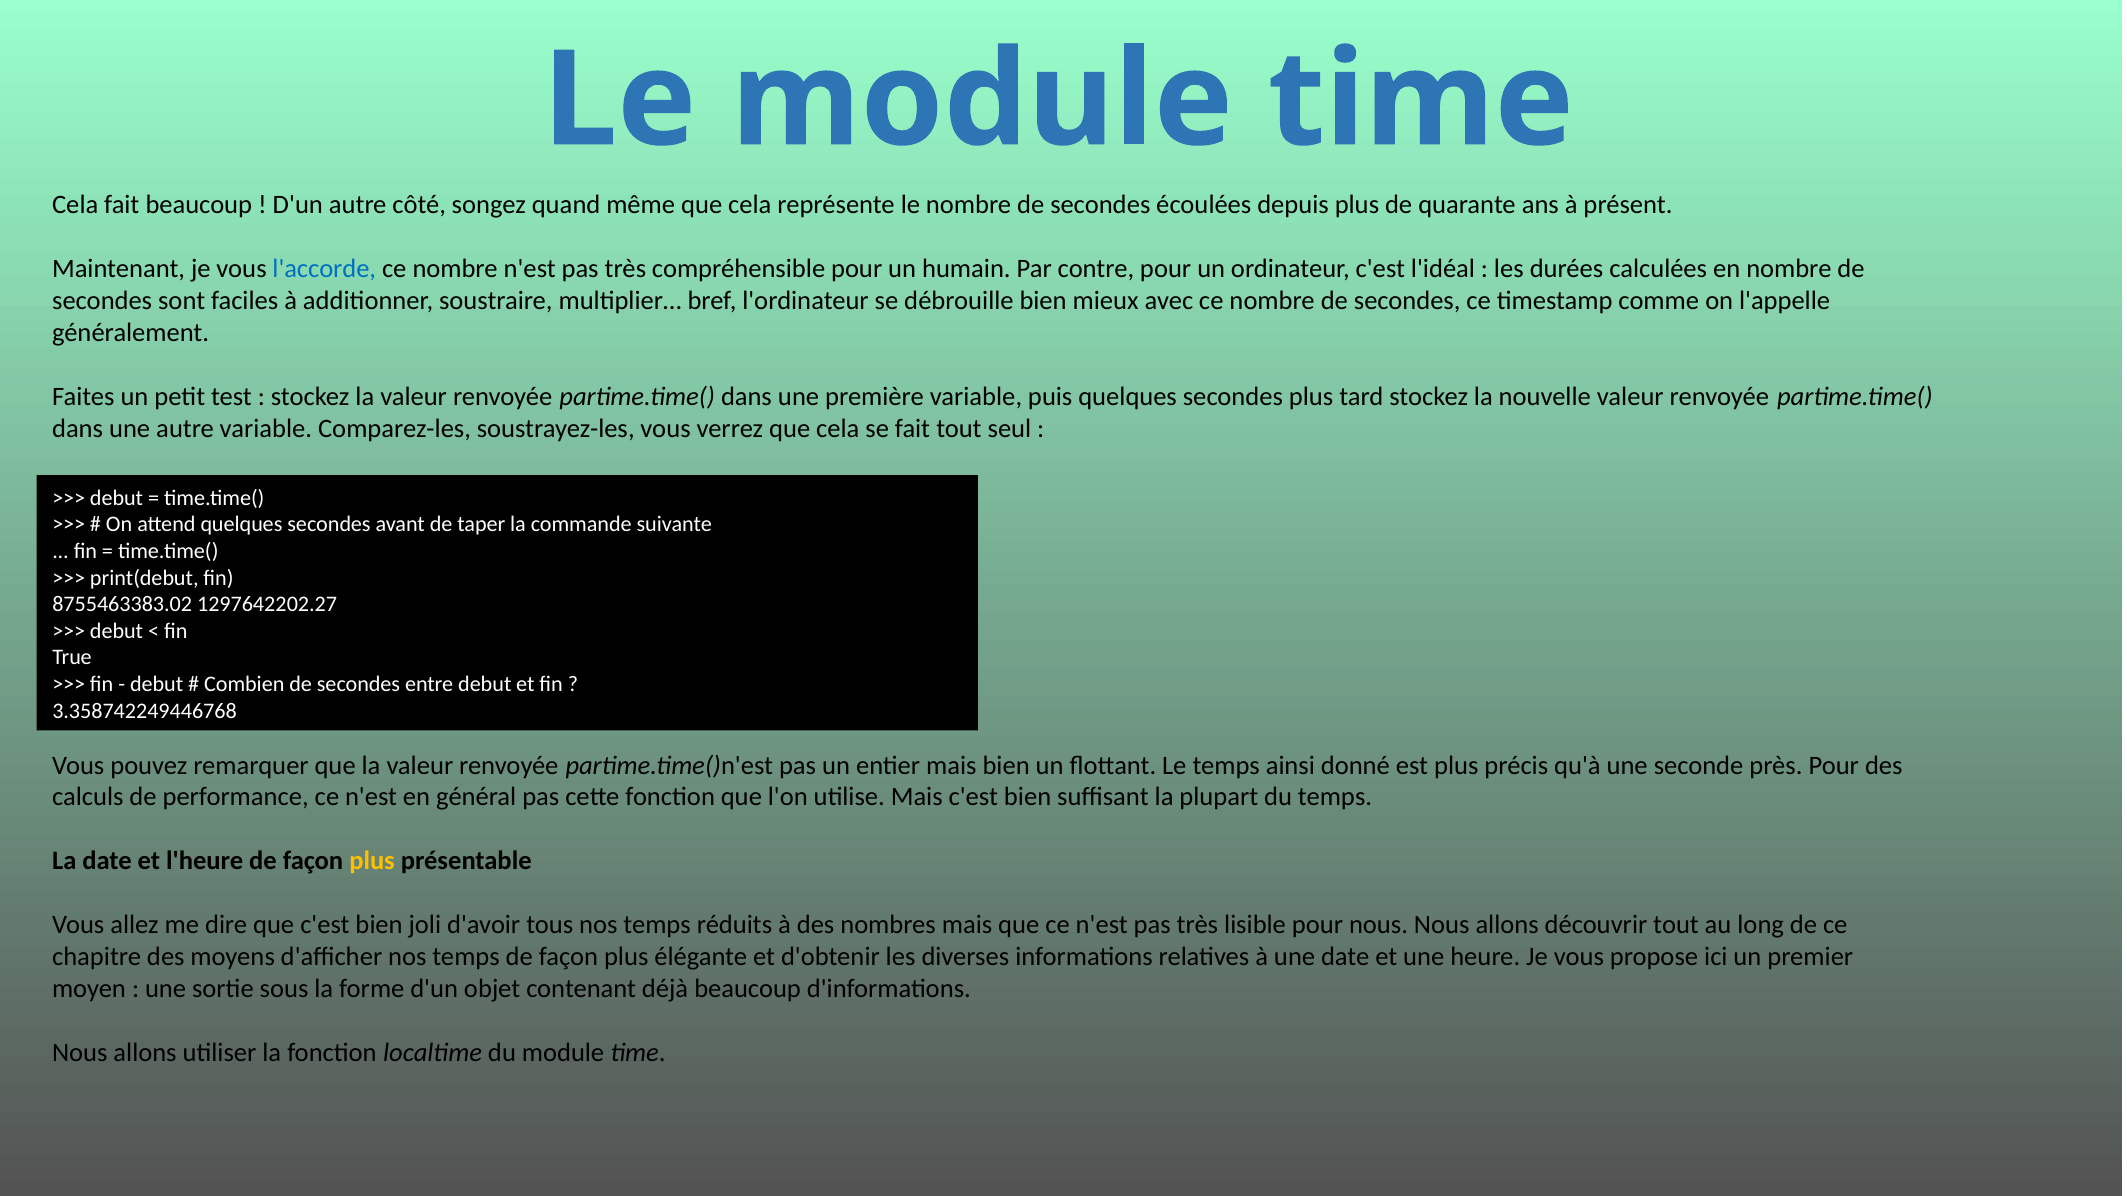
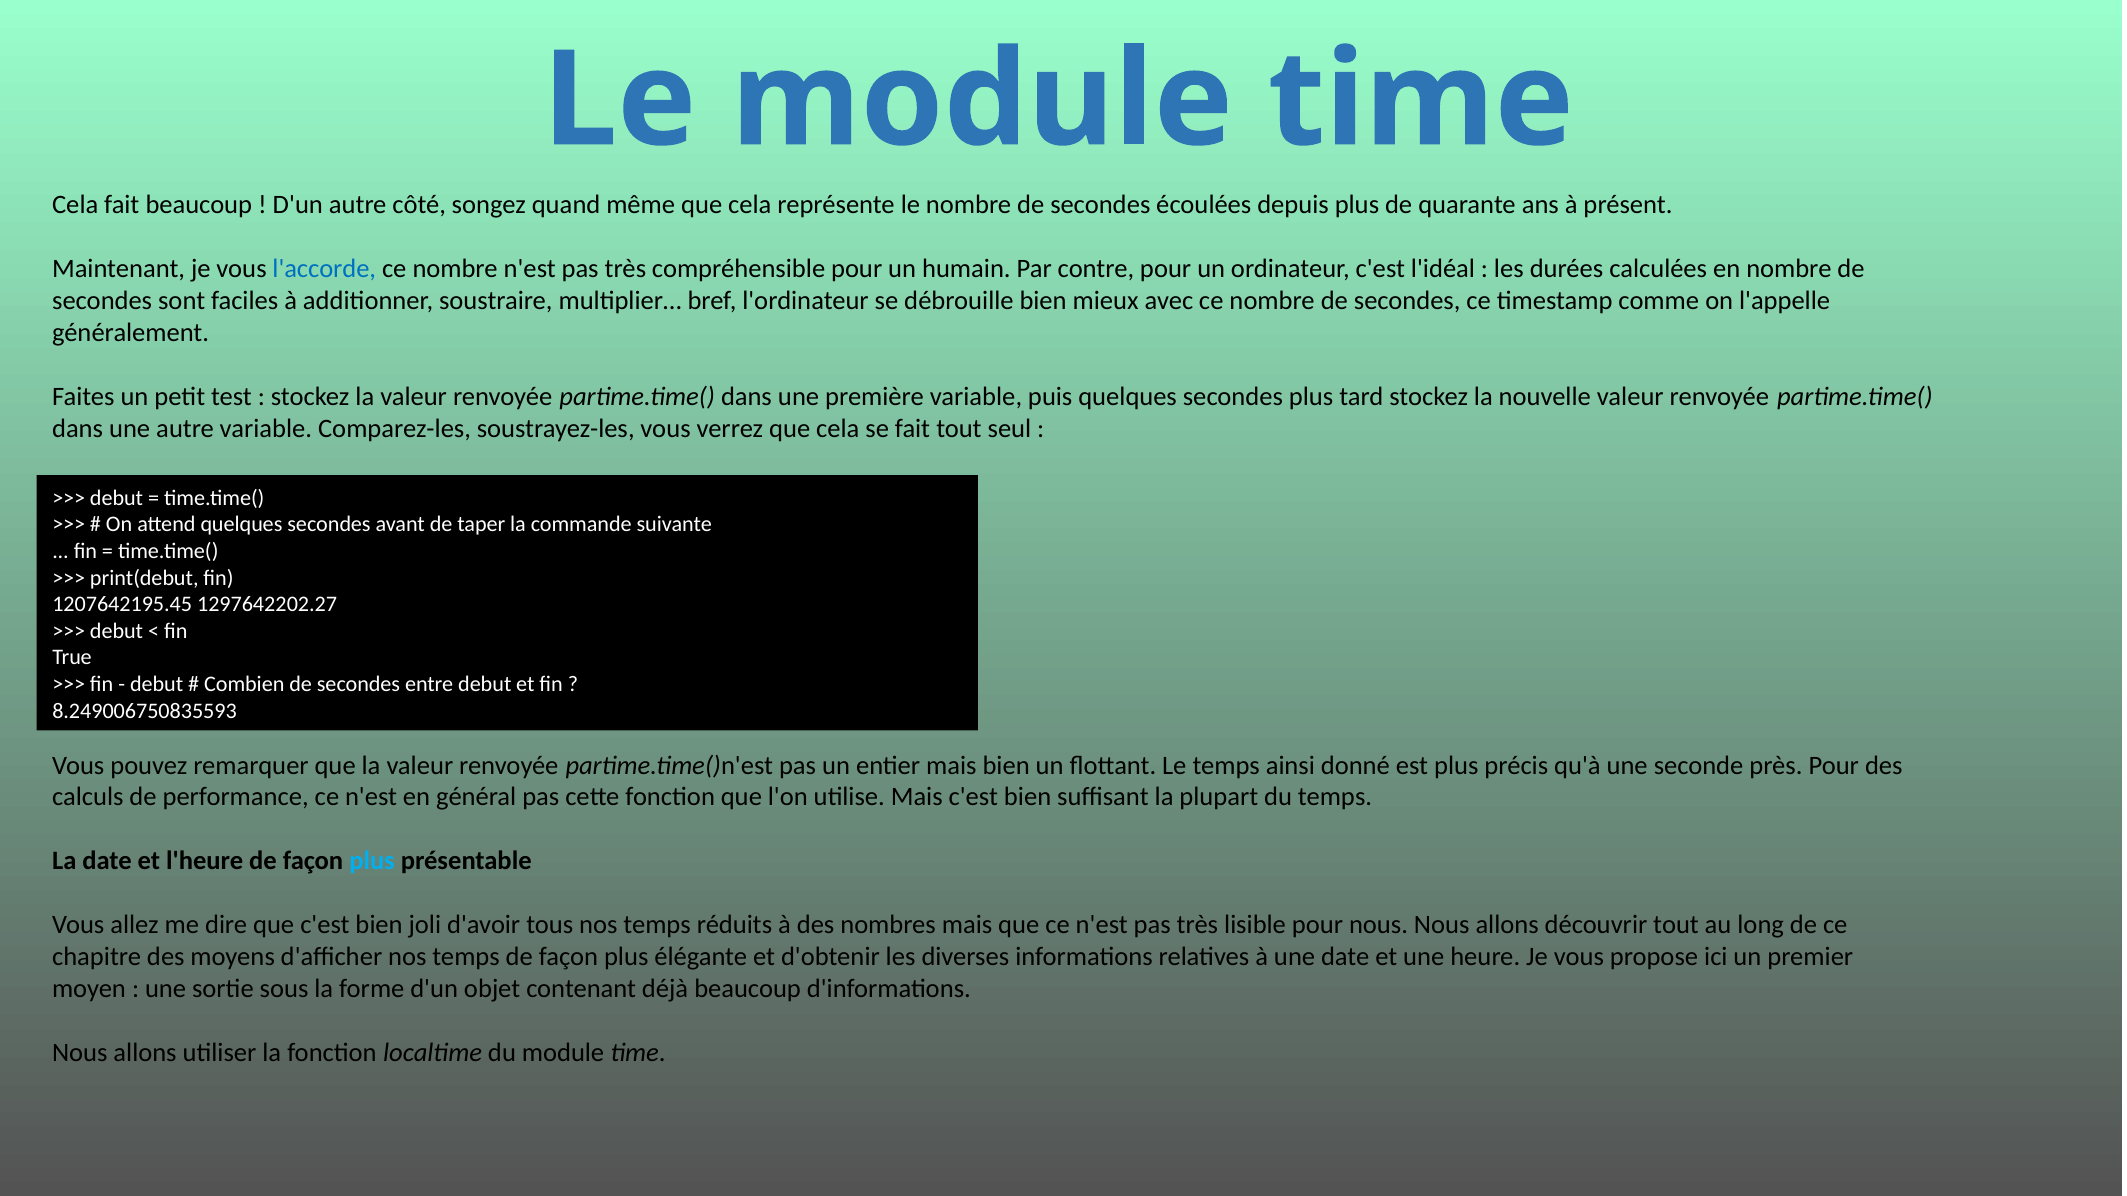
8755463383.02: 8755463383.02 -> 1207642195.45
3.358742249446768: 3.358742249446768 -> 8.249006750835593
plus at (372, 861) colour: yellow -> light blue
